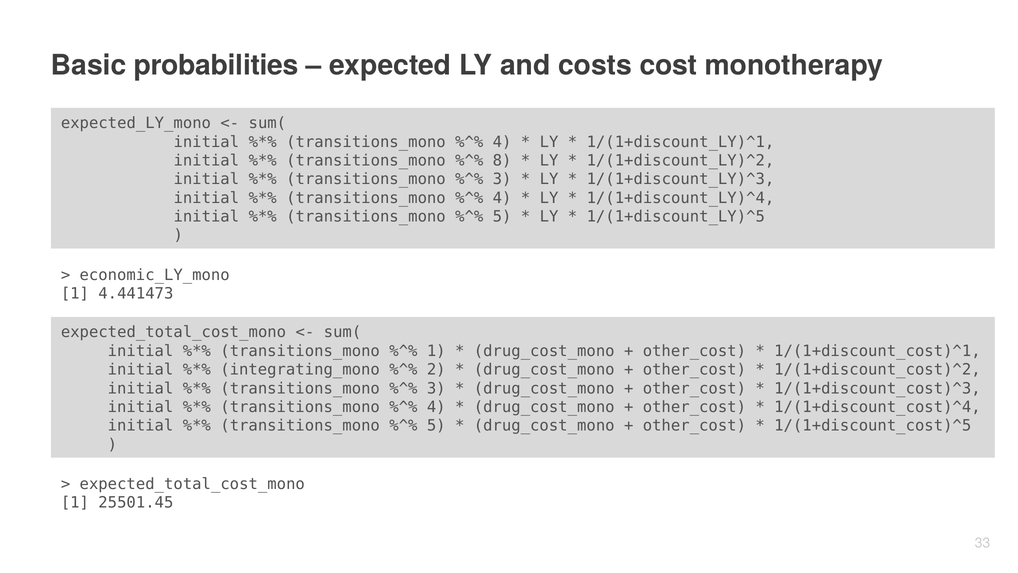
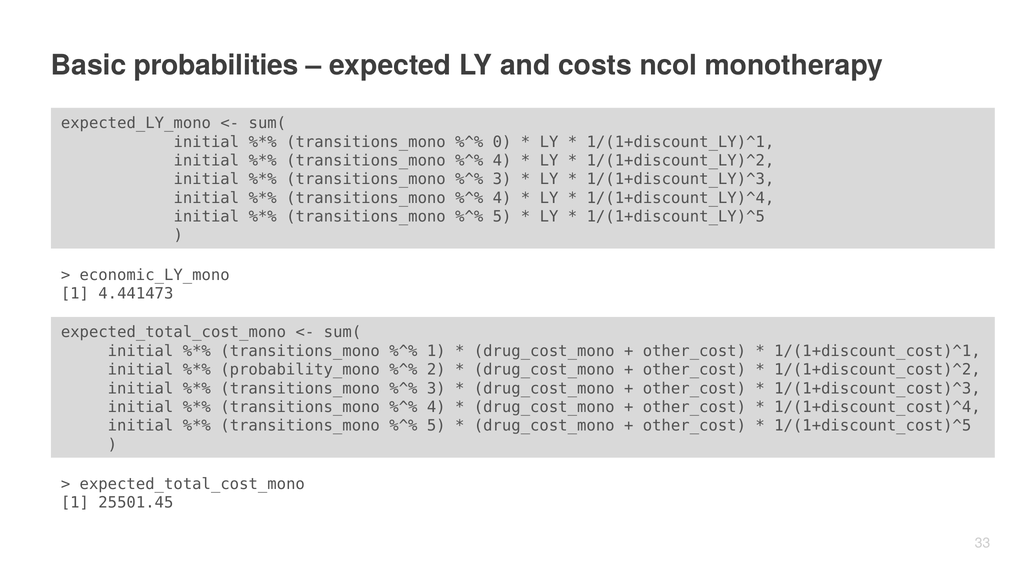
cost: cost -> ncol
4 at (502, 142): 4 -> 0
8 at (502, 160): 8 -> 4
integrating_mono: integrating_mono -> probability_mono
